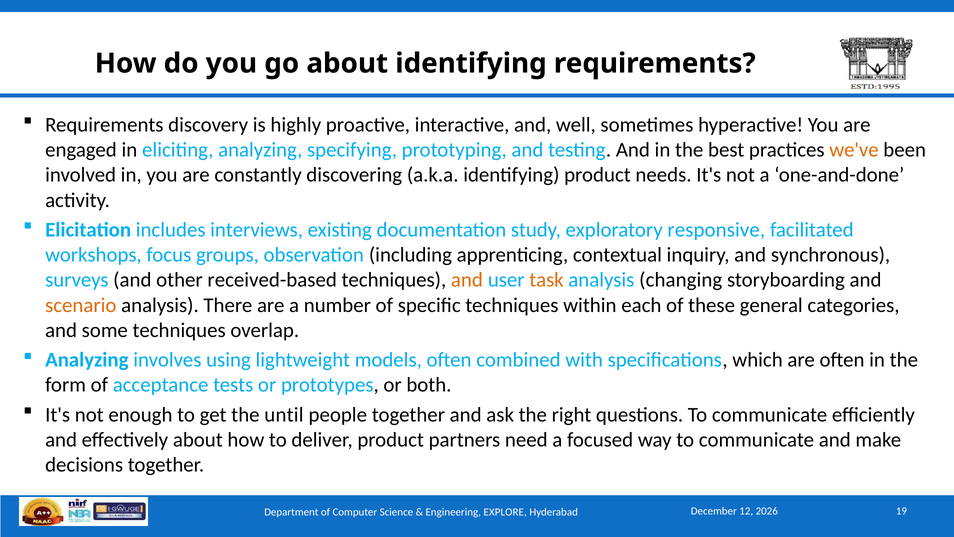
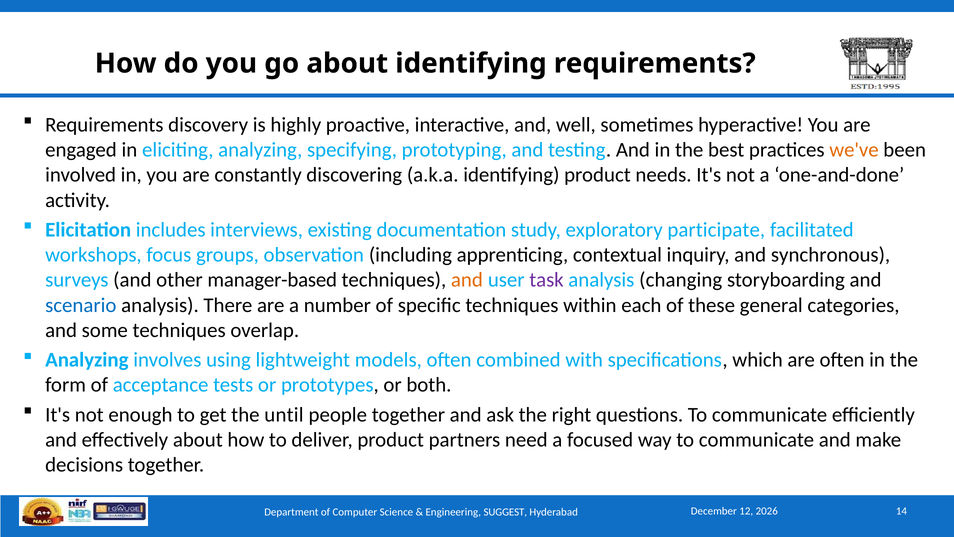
responsive: responsive -> participate
received-based: received-based -> manager-based
task colour: orange -> purple
scenario colour: orange -> blue
EXPLORE: EXPLORE -> SUGGEST
19: 19 -> 14
